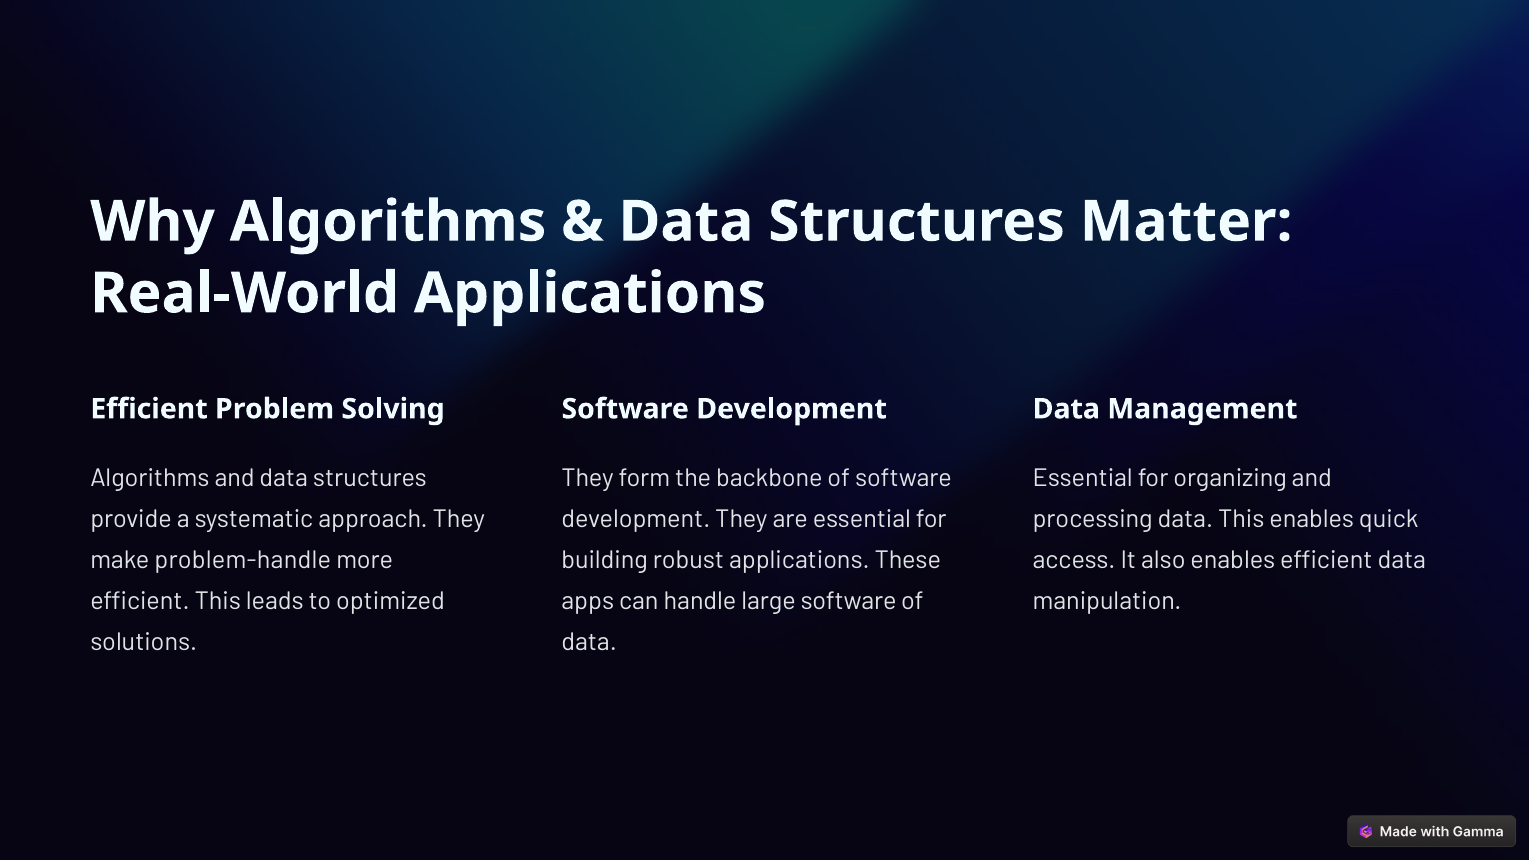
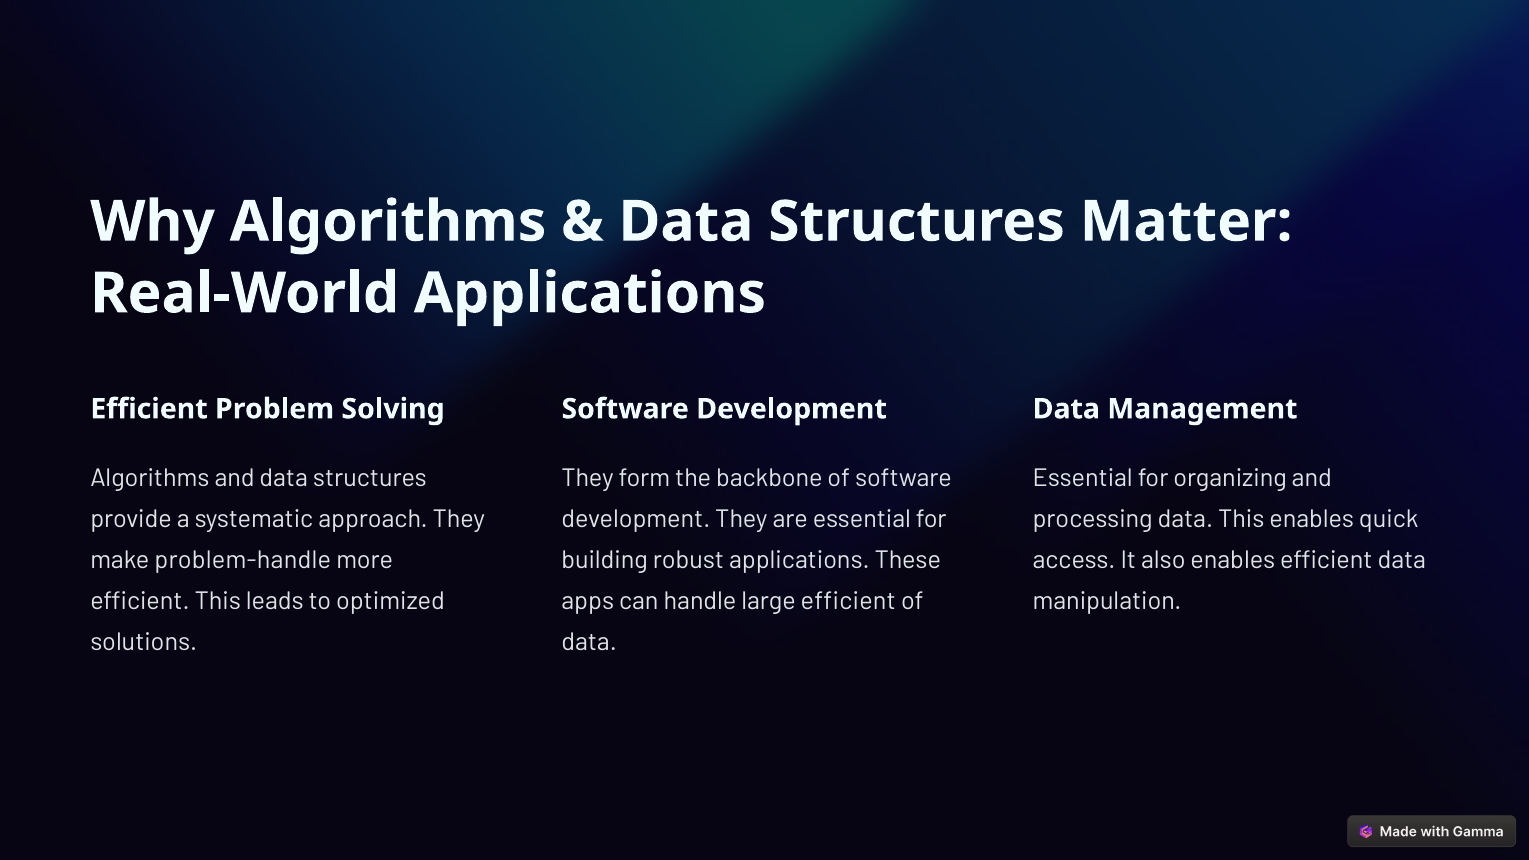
large software: software -> efficient
